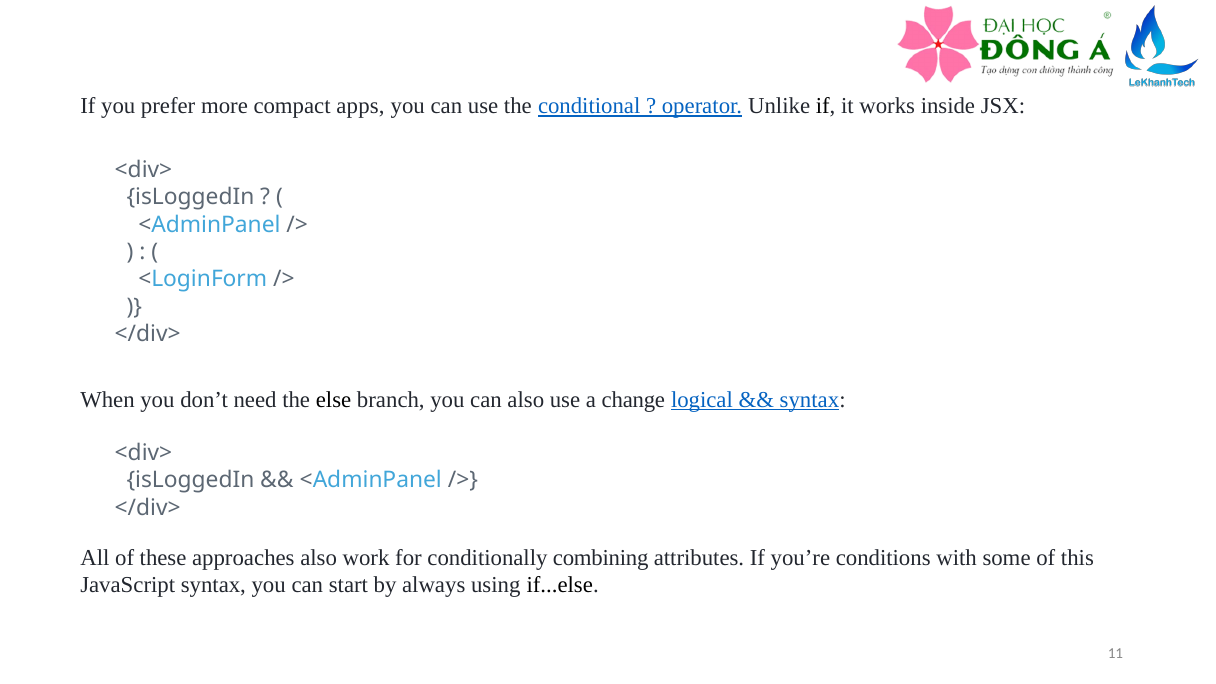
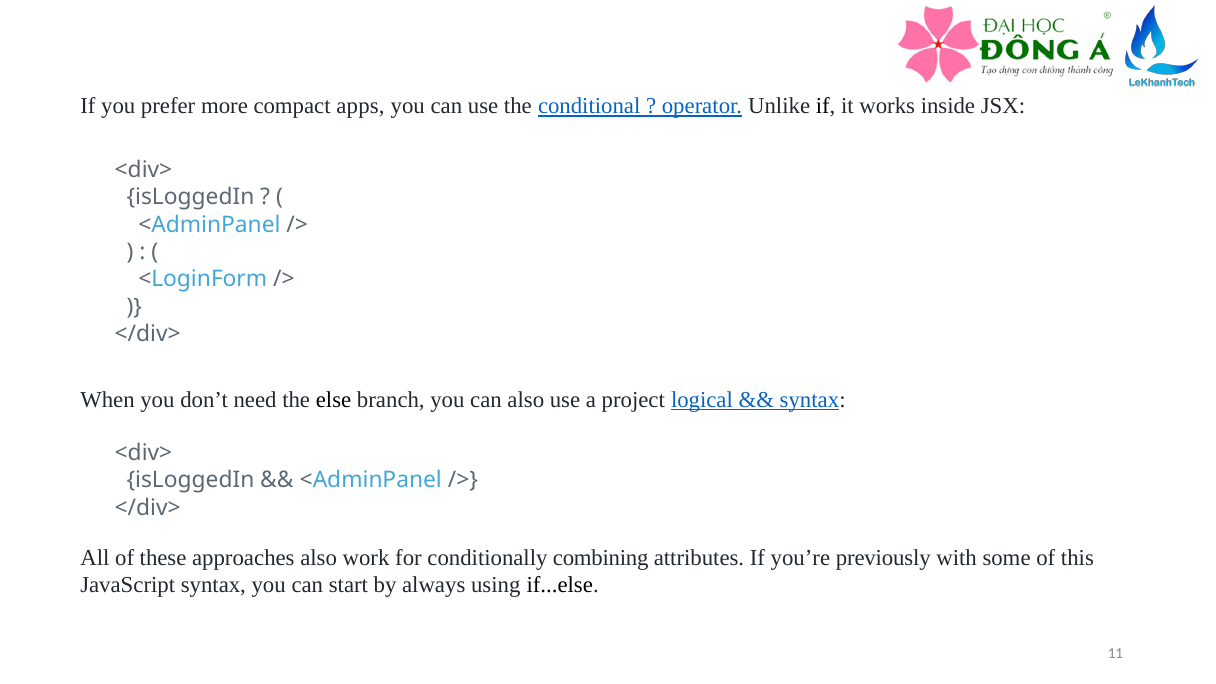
change: change -> project
conditions: conditions -> previously
